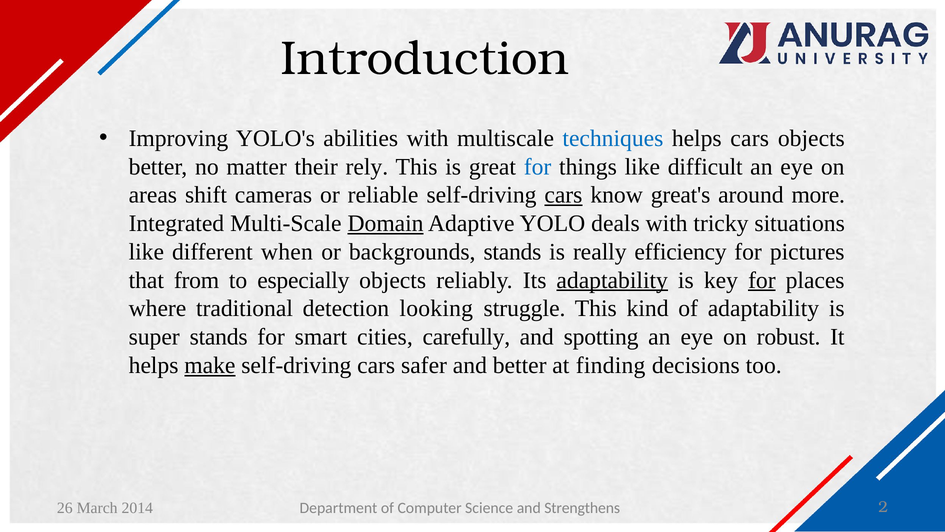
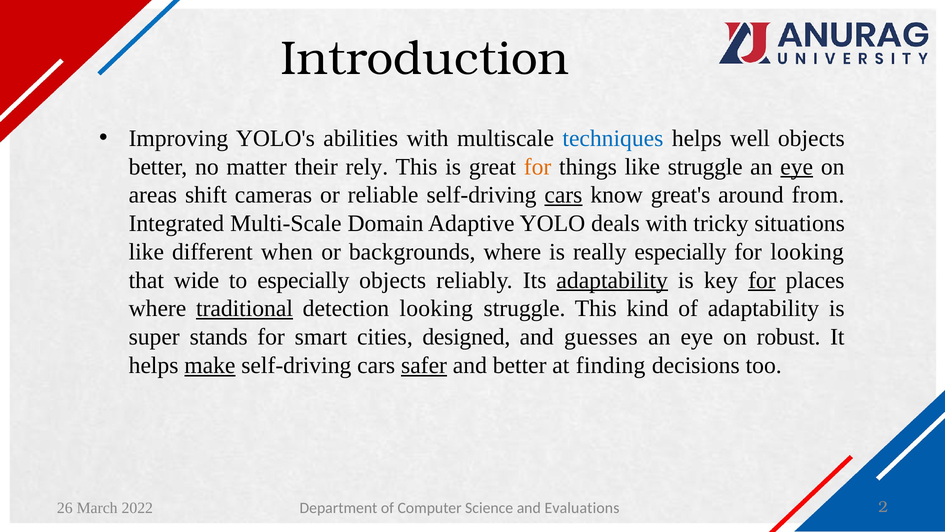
helps cars: cars -> well
for at (538, 167) colour: blue -> orange
like difficult: difficult -> struggle
eye at (797, 167) underline: none -> present
more: more -> from
Domain underline: present -> none
backgrounds stands: stands -> where
really efficiency: efficiency -> especially
for pictures: pictures -> looking
from: from -> wide
traditional underline: none -> present
carefully: carefully -> designed
spotting: spotting -> guesses
safer underline: none -> present
2014: 2014 -> 2022
Strengthens: Strengthens -> Evaluations
